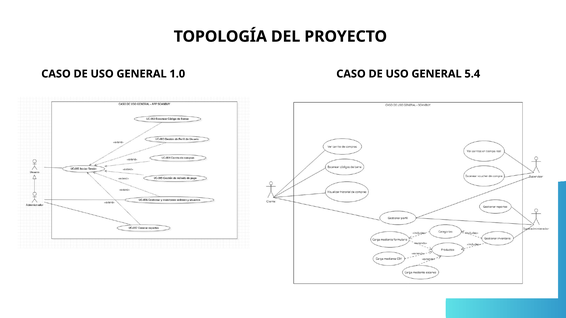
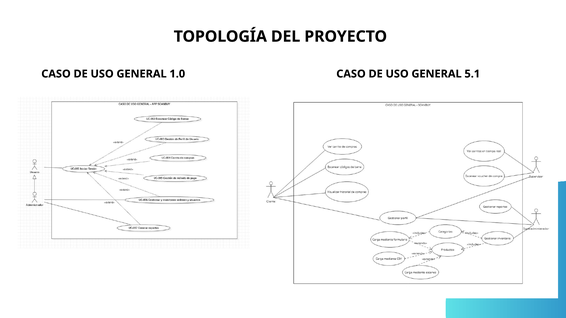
5.4: 5.4 -> 5.1
